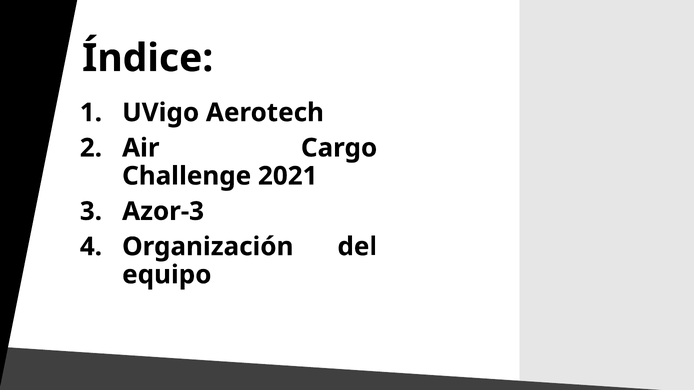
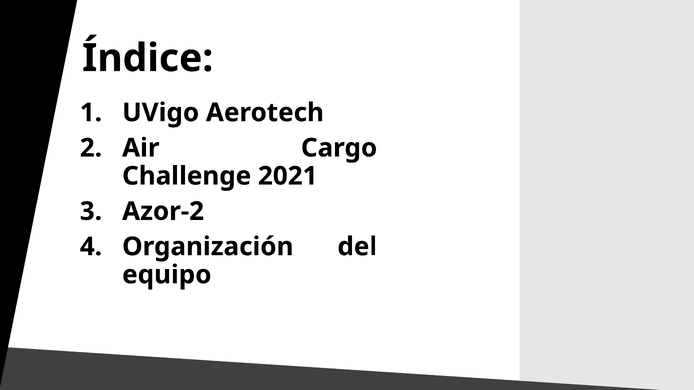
Azor-3: Azor-3 -> Azor-2
